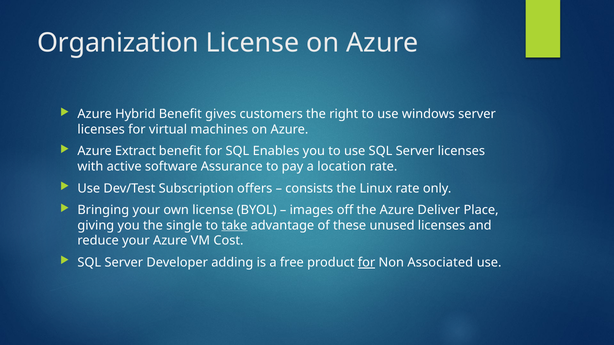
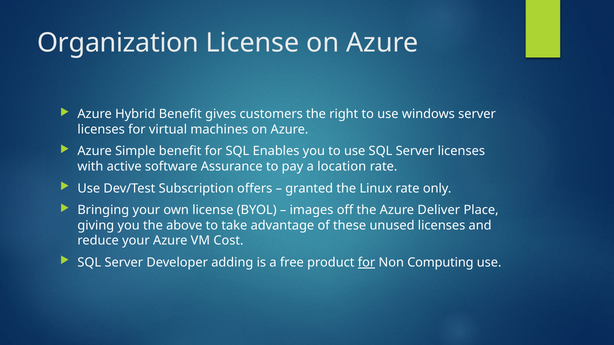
Extract: Extract -> Simple
consists: consists -> granted
single: single -> above
take underline: present -> none
Associated: Associated -> Computing
